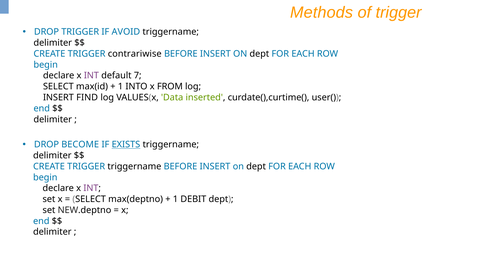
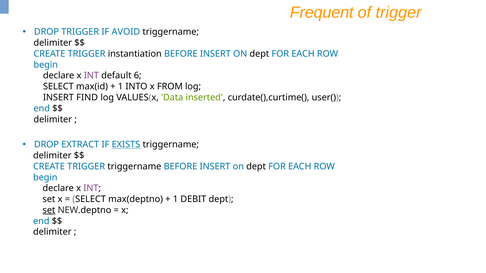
Methods: Methods -> Frequent
contrariwise: contrariwise -> instantiation
7: 7 -> 6
BECOME: BECOME -> EXTRACT
set at (49, 210) underline: none -> present
